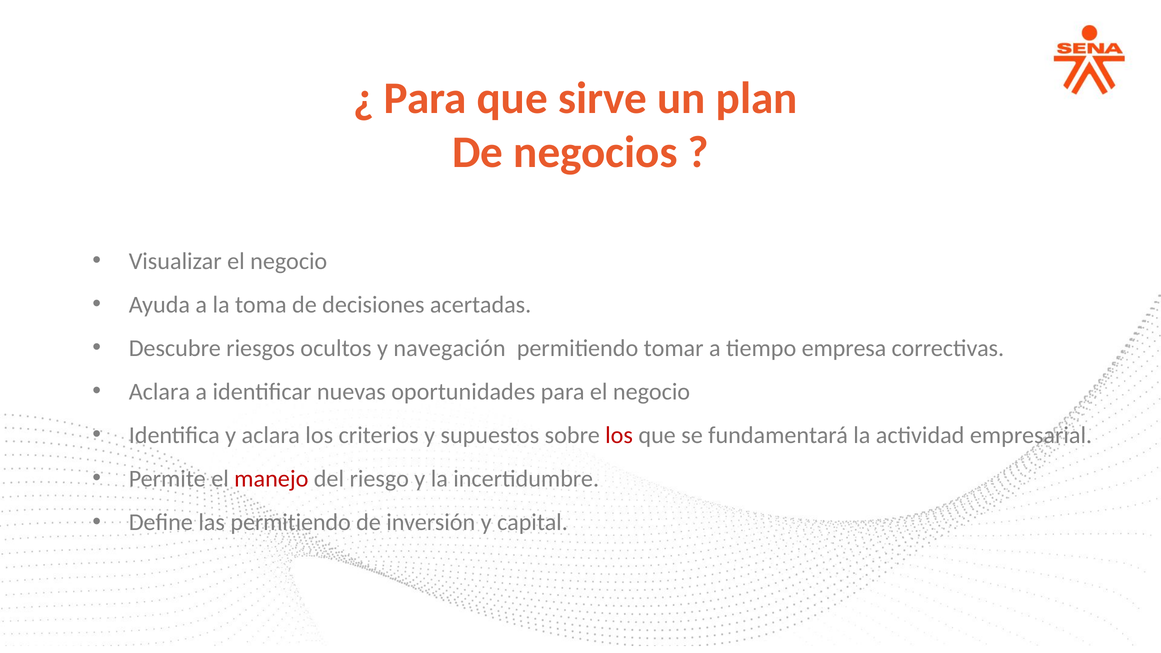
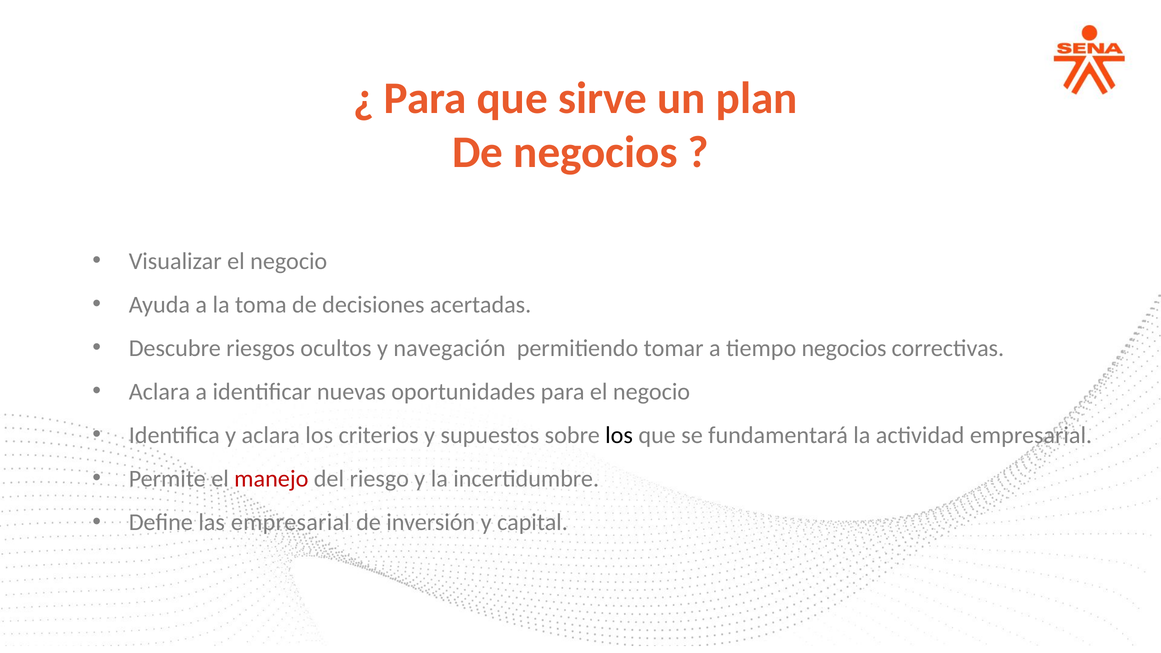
tiempo empresa: empresa -> negocios
los at (619, 435) colour: red -> black
las permitiendo: permitiendo -> empresarial
